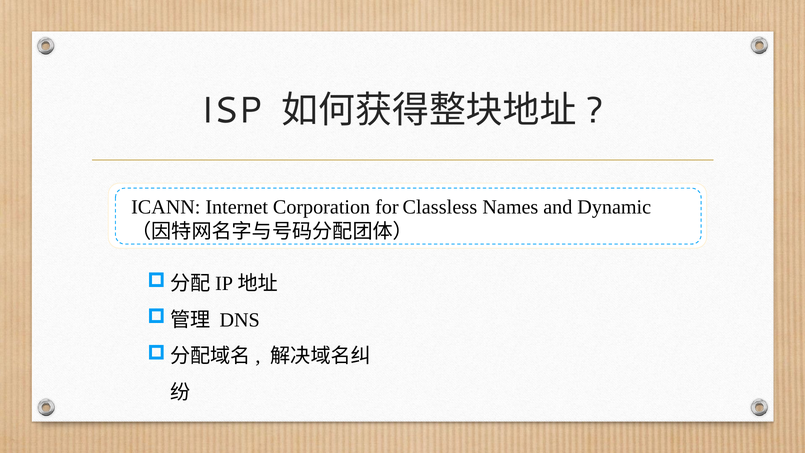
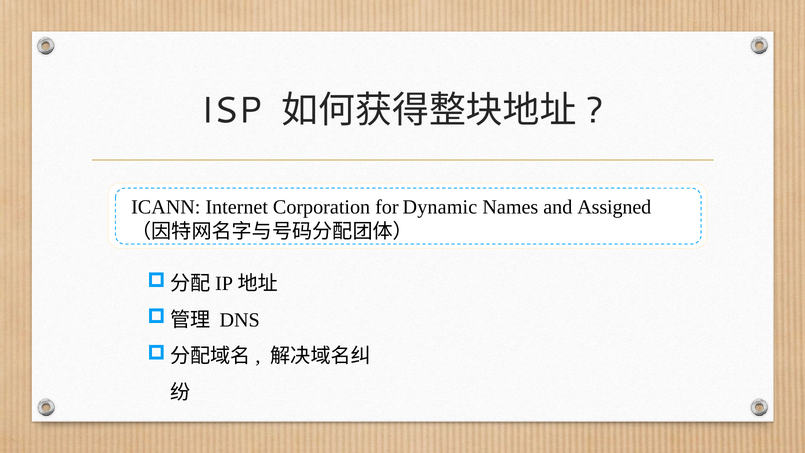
Classless: Classless -> Dynamic
Dynamic: Dynamic -> Assigned
